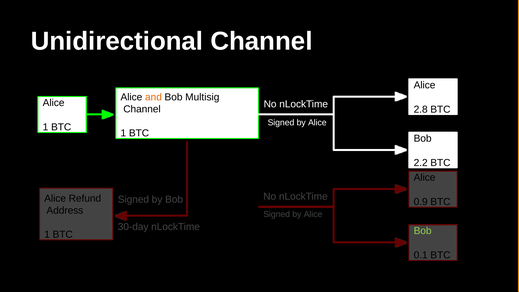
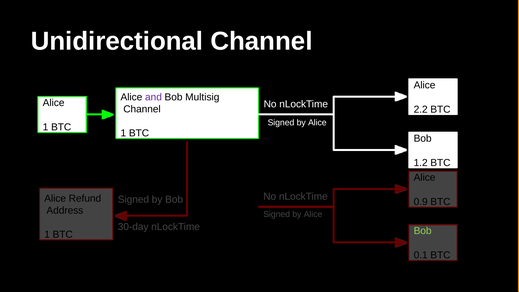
and colour: orange -> purple
2.8: 2.8 -> 2.2
2.2: 2.2 -> 1.2
